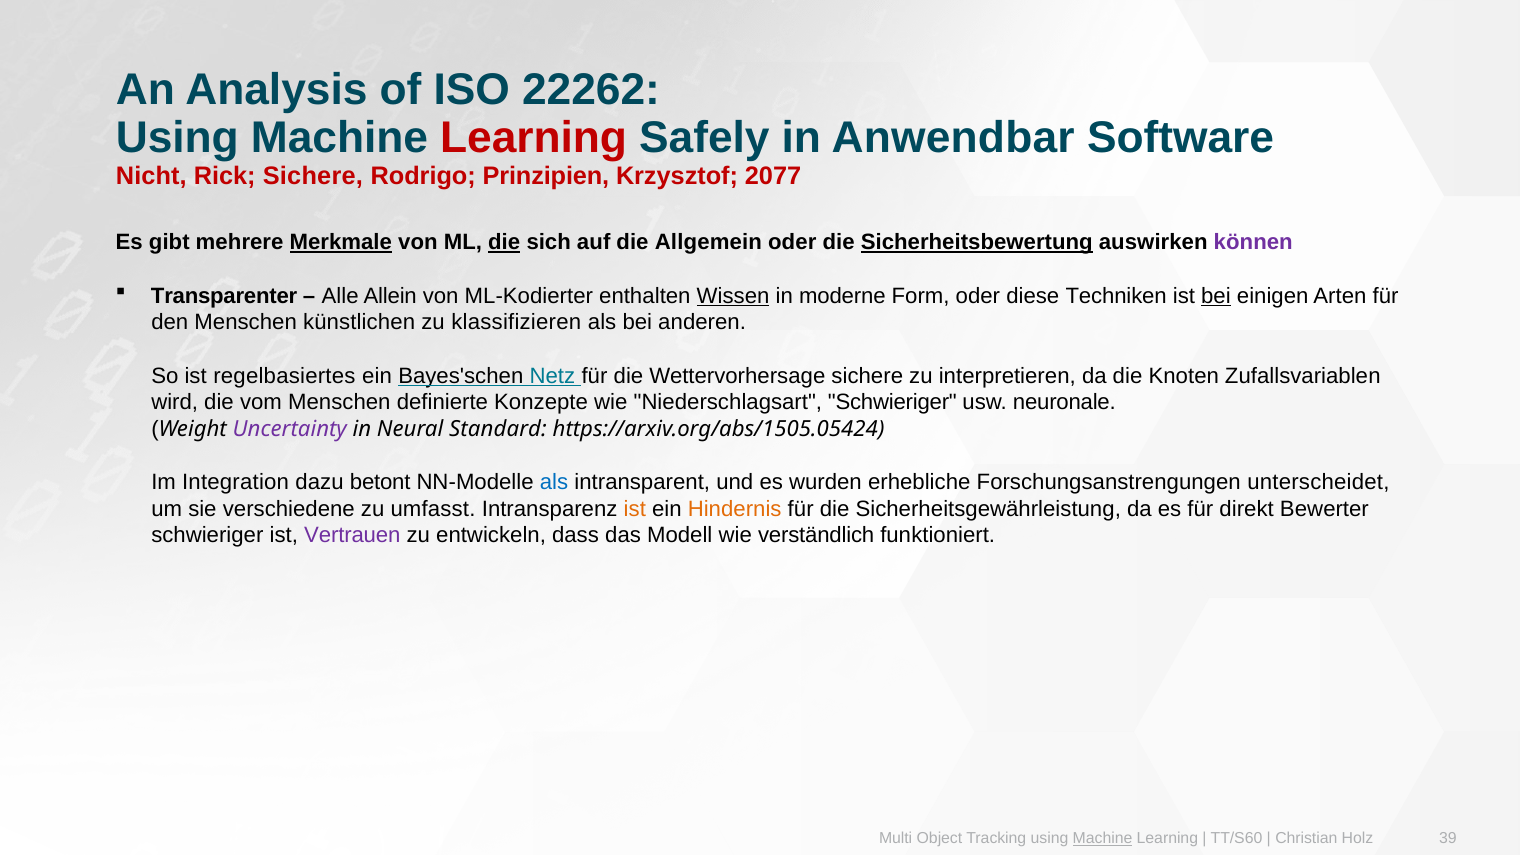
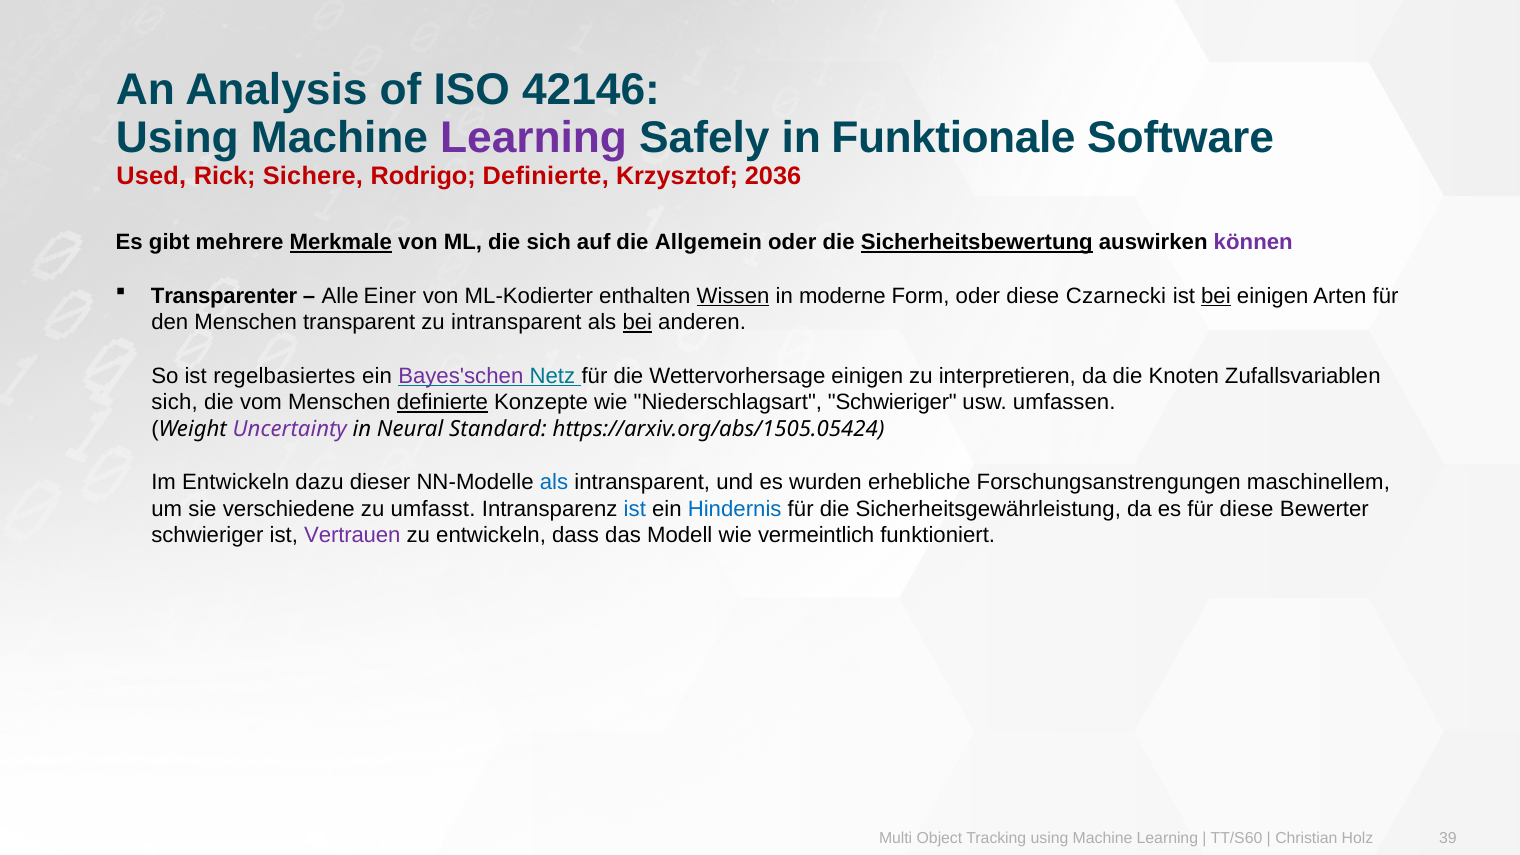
22262: 22262 -> 42146
Learning at (534, 138) colour: red -> purple
Anwendbar: Anwendbar -> Funktionale
Nicht: Nicht -> Used
Rodrigo Prinzipien: Prinzipien -> Definierte
2077: 2077 -> 2036
die at (504, 243) underline: present -> none
Allein: Allein -> Einer
Techniken: Techniken -> Czarnecki
künstlichen: künstlichen -> transparent
zu klassifizieren: klassifizieren -> intransparent
bei at (637, 322) underline: none -> present
Bayes'schen colour: black -> purple
Wettervorhersage sichere: sichere -> einigen
wird at (175, 402): wird -> sich
definierte at (442, 402) underline: none -> present
neuronale: neuronale -> umfassen
Im Integration: Integration -> Entwickeln
betont: betont -> dieser
unterscheidet: unterscheidet -> maschinellem
ist at (635, 509) colour: orange -> blue
Hindernis colour: orange -> blue
für direkt: direkt -> diese
verständlich: verständlich -> vermeintlich
Machine at (1103, 838) underline: present -> none
